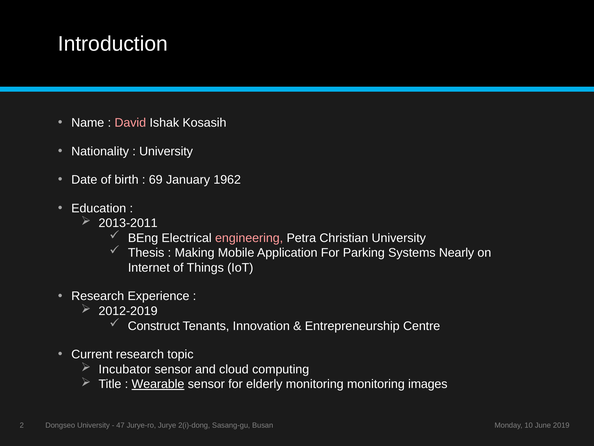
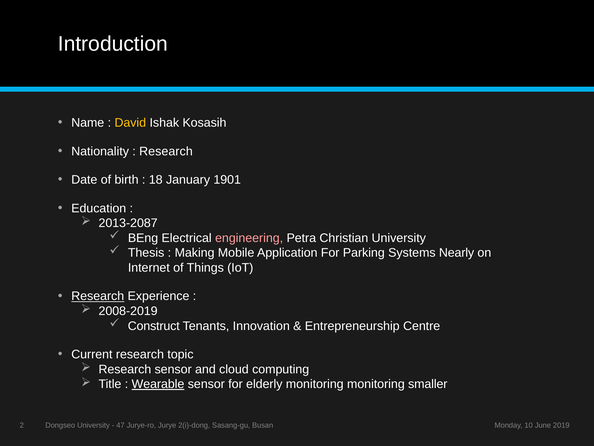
David colour: pink -> yellow
University at (166, 151): University -> Research
69: 69 -> 18
1962: 1962 -> 1901
2013-2011: 2013-2011 -> 2013-2087
Research at (98, 296) underline: none -> present
2012-2019: 2012-2019 -> 2008-2019
Incubator at (125, 369): Incubator -> Research
images: images -> smaller
